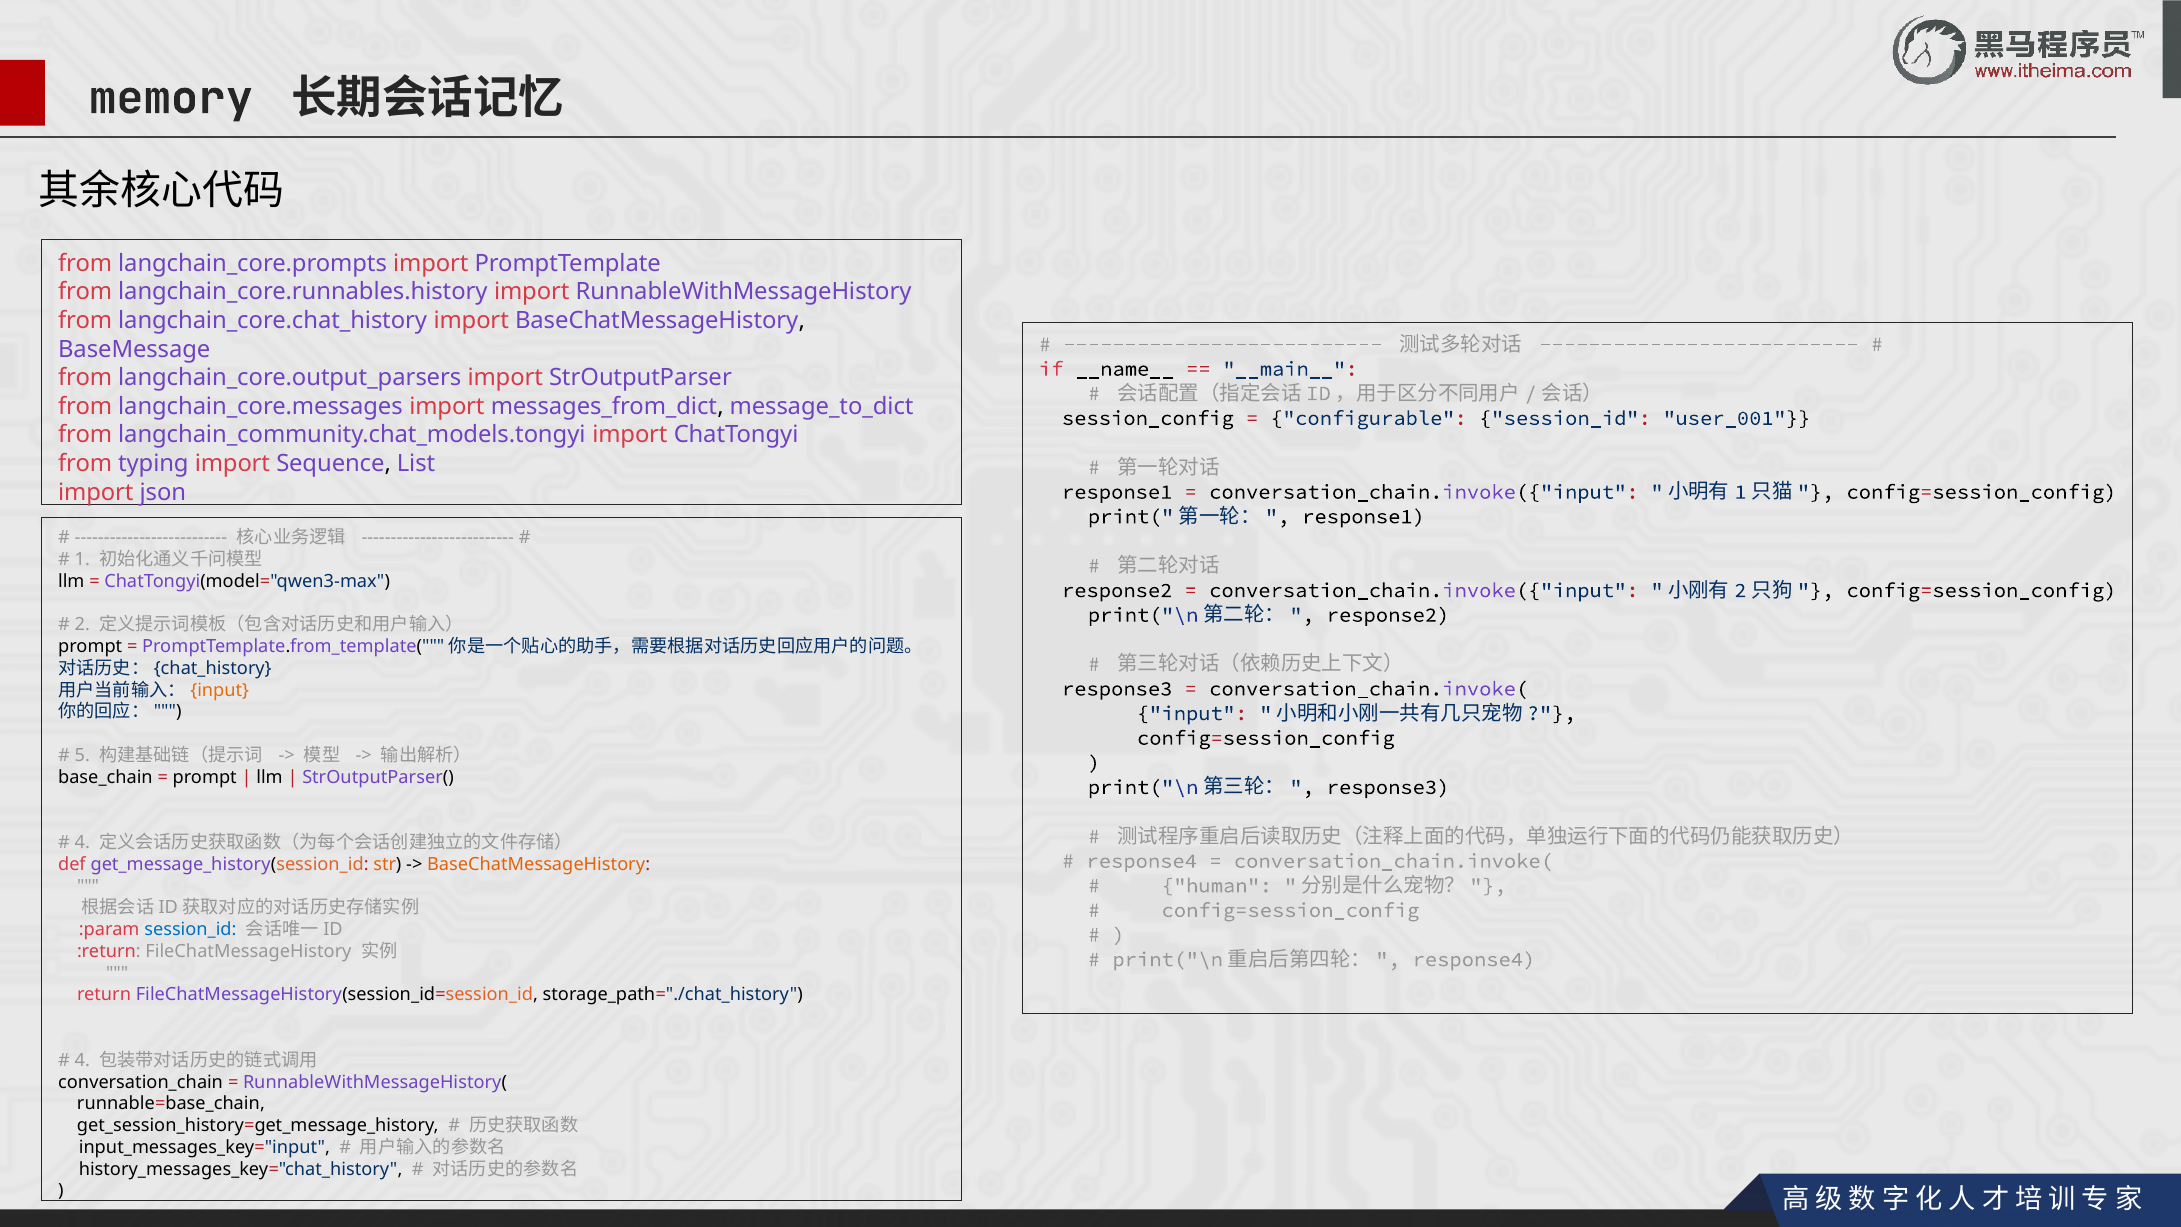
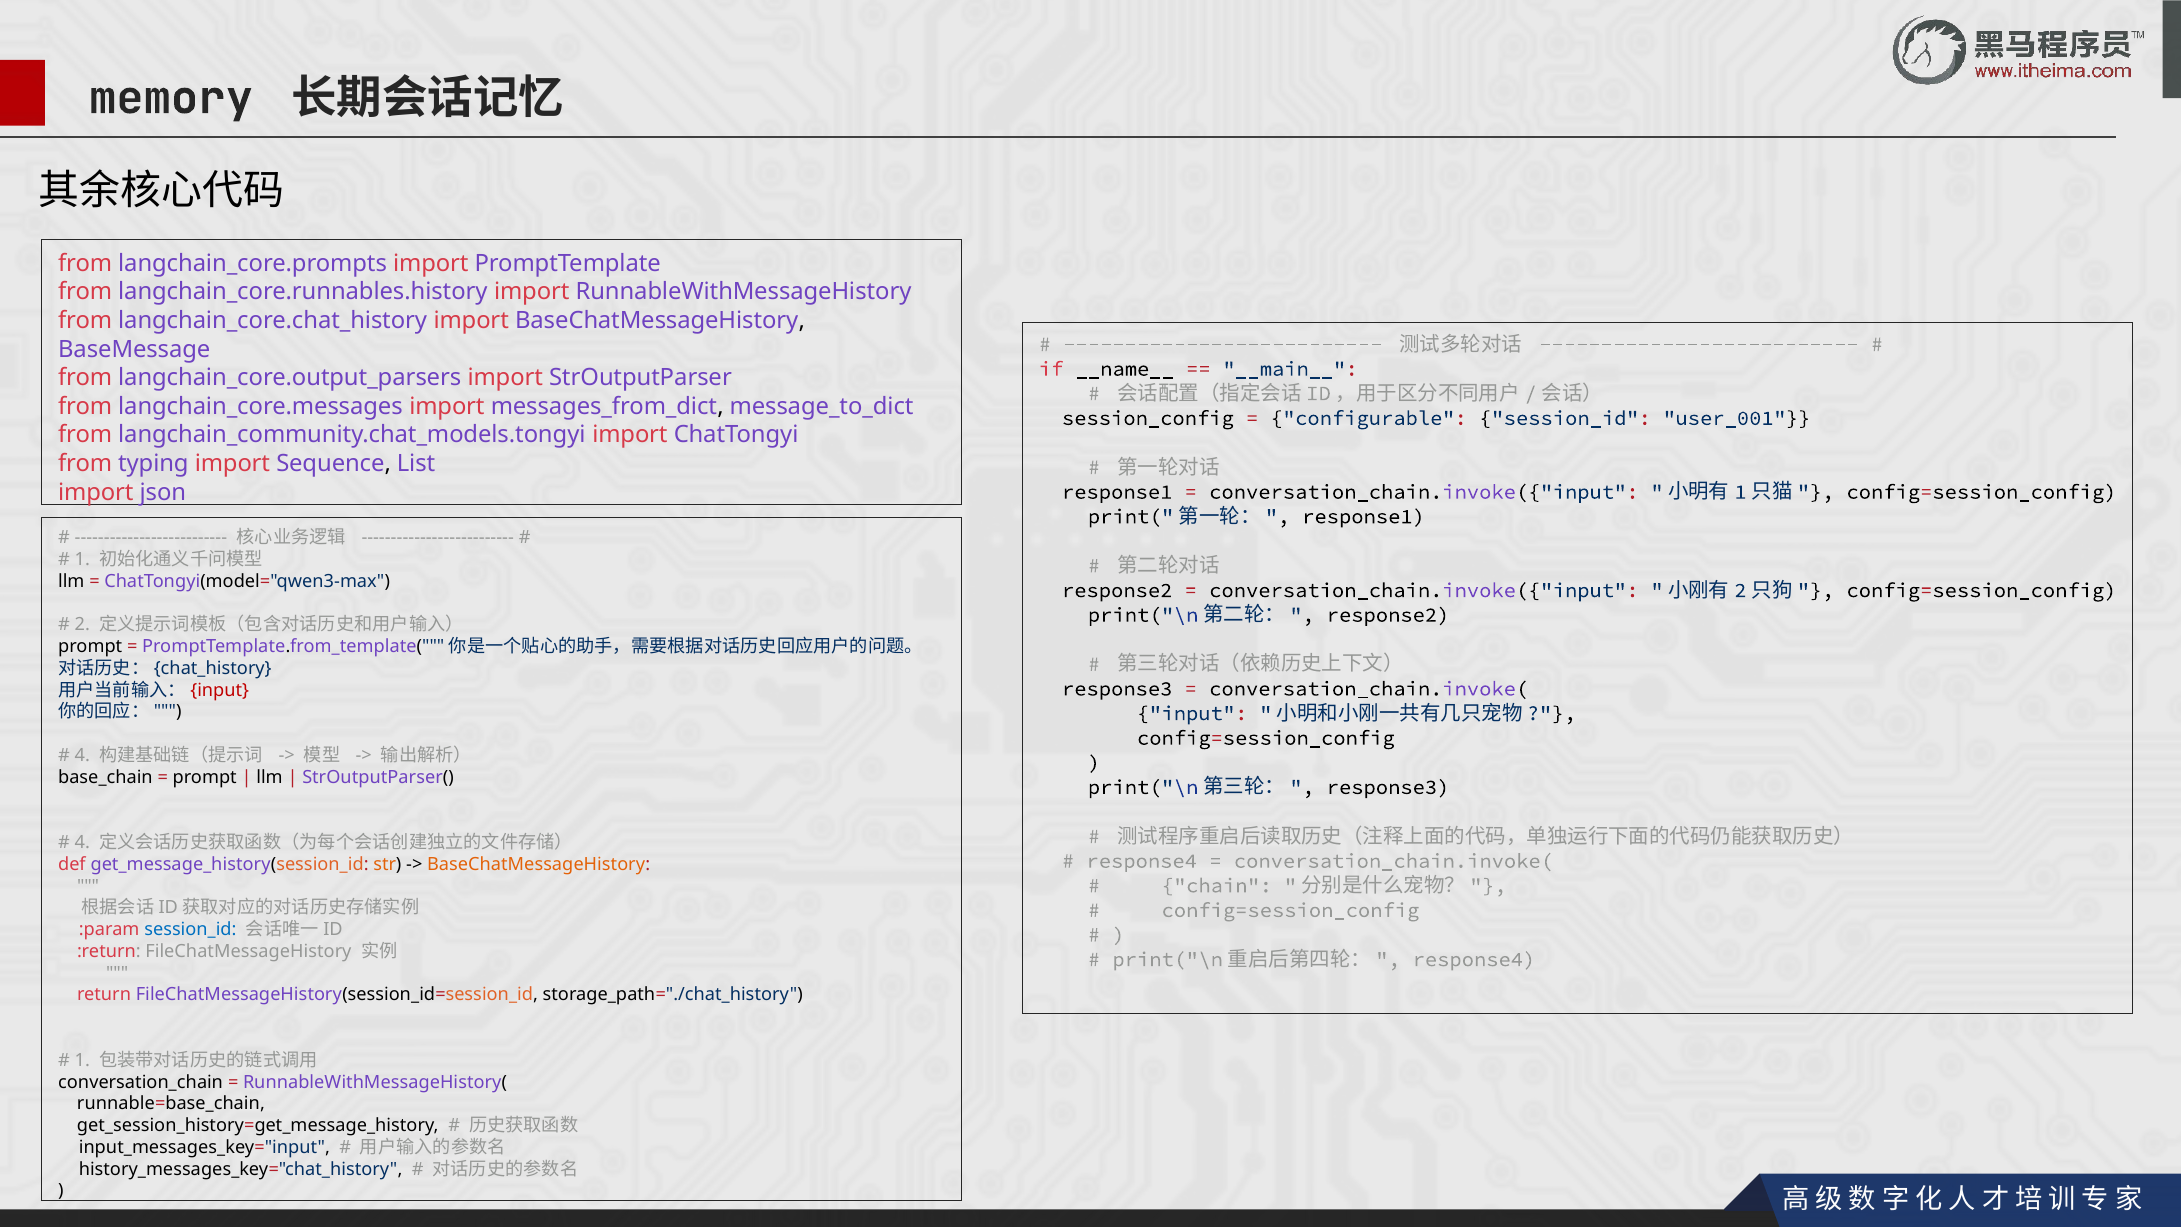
input at (220, 690) colour: orange -> red
5 at (82, 755): 5 -> 4
human: human -> chain
4 at (82, 1060): 4 -> 1
